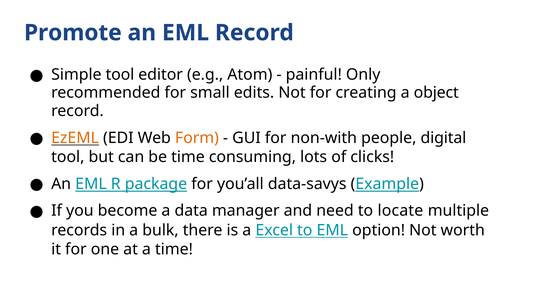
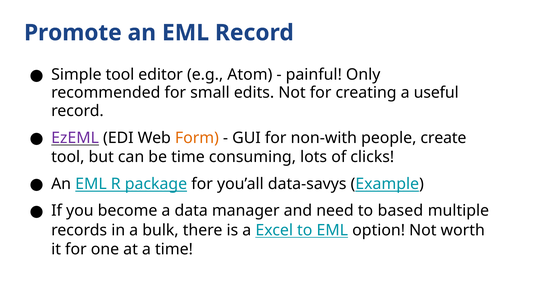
object: object -> useful
EzEML colour: orange -> purple
digital: digital -> create
locate: locate -> based
